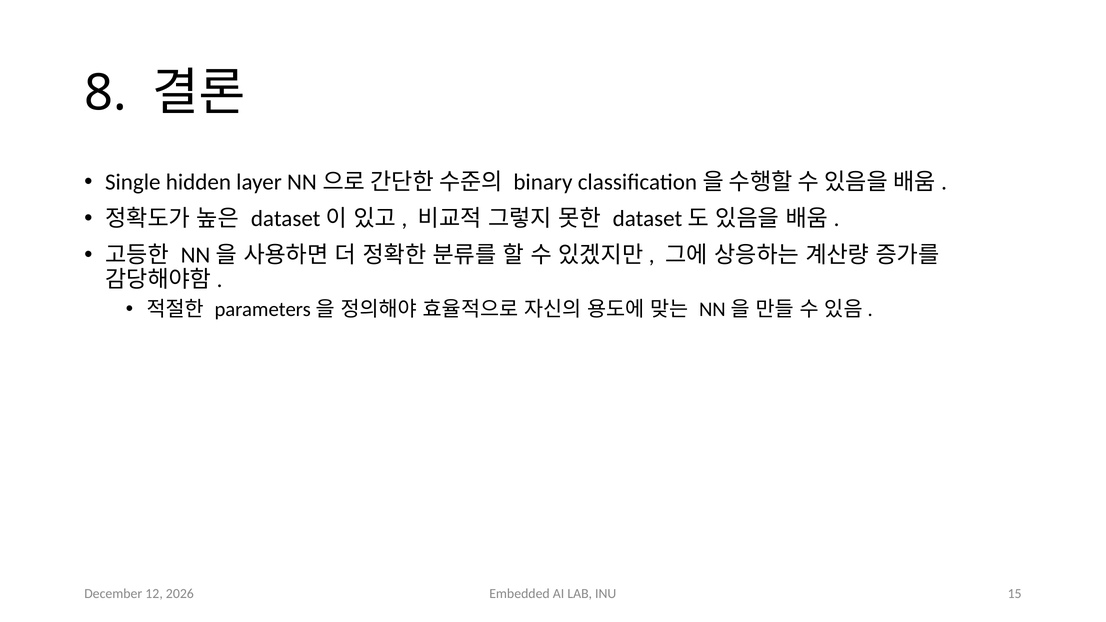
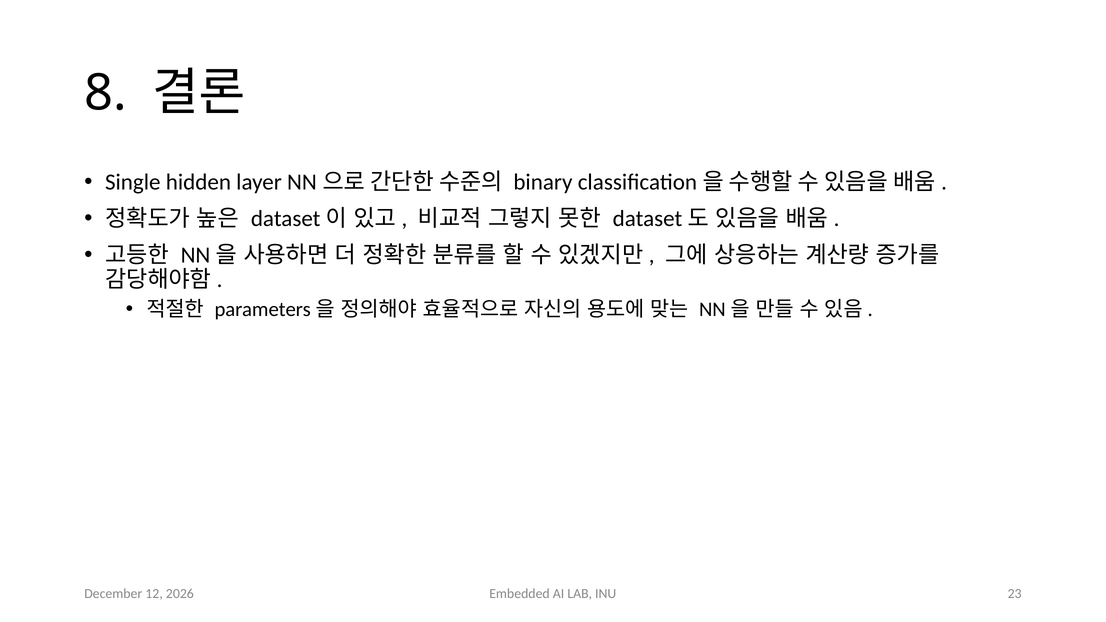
15: 15 -> 23
